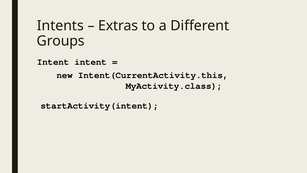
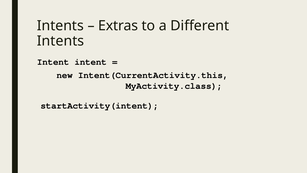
Groups at (61, 41): Groups -> Intents
